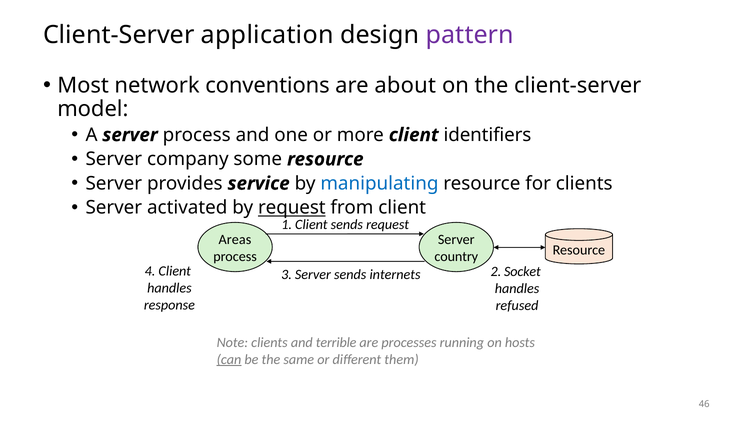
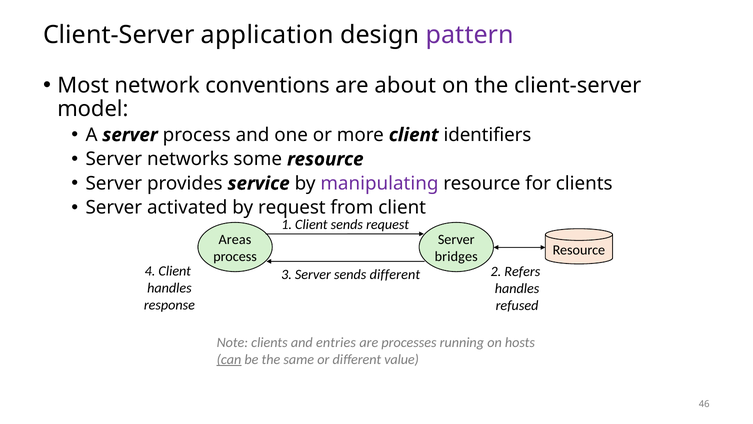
company: company -> networks
manipulating colour: blue -> purple
request at (292, 208) underline: present -> none
country: country -> bridges
Socket: Socket -> Refers
sends internets: internets -> different
terrible: terrible -> entries
them: them -> value
